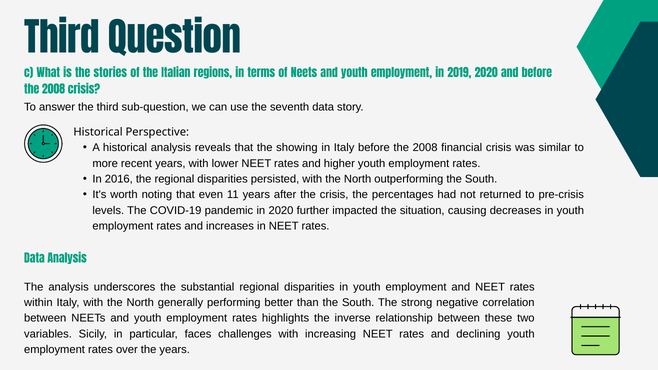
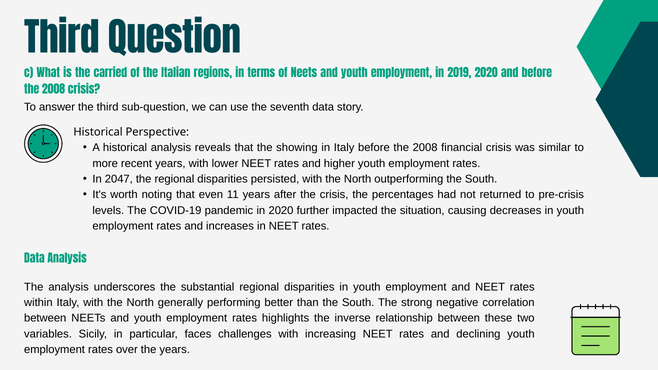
stories: stories -> carried
2016: 2016 -> 2047
